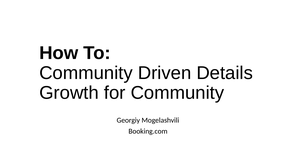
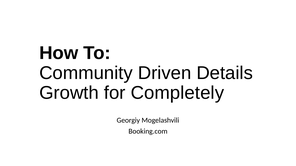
for Community: Community -> Completely
